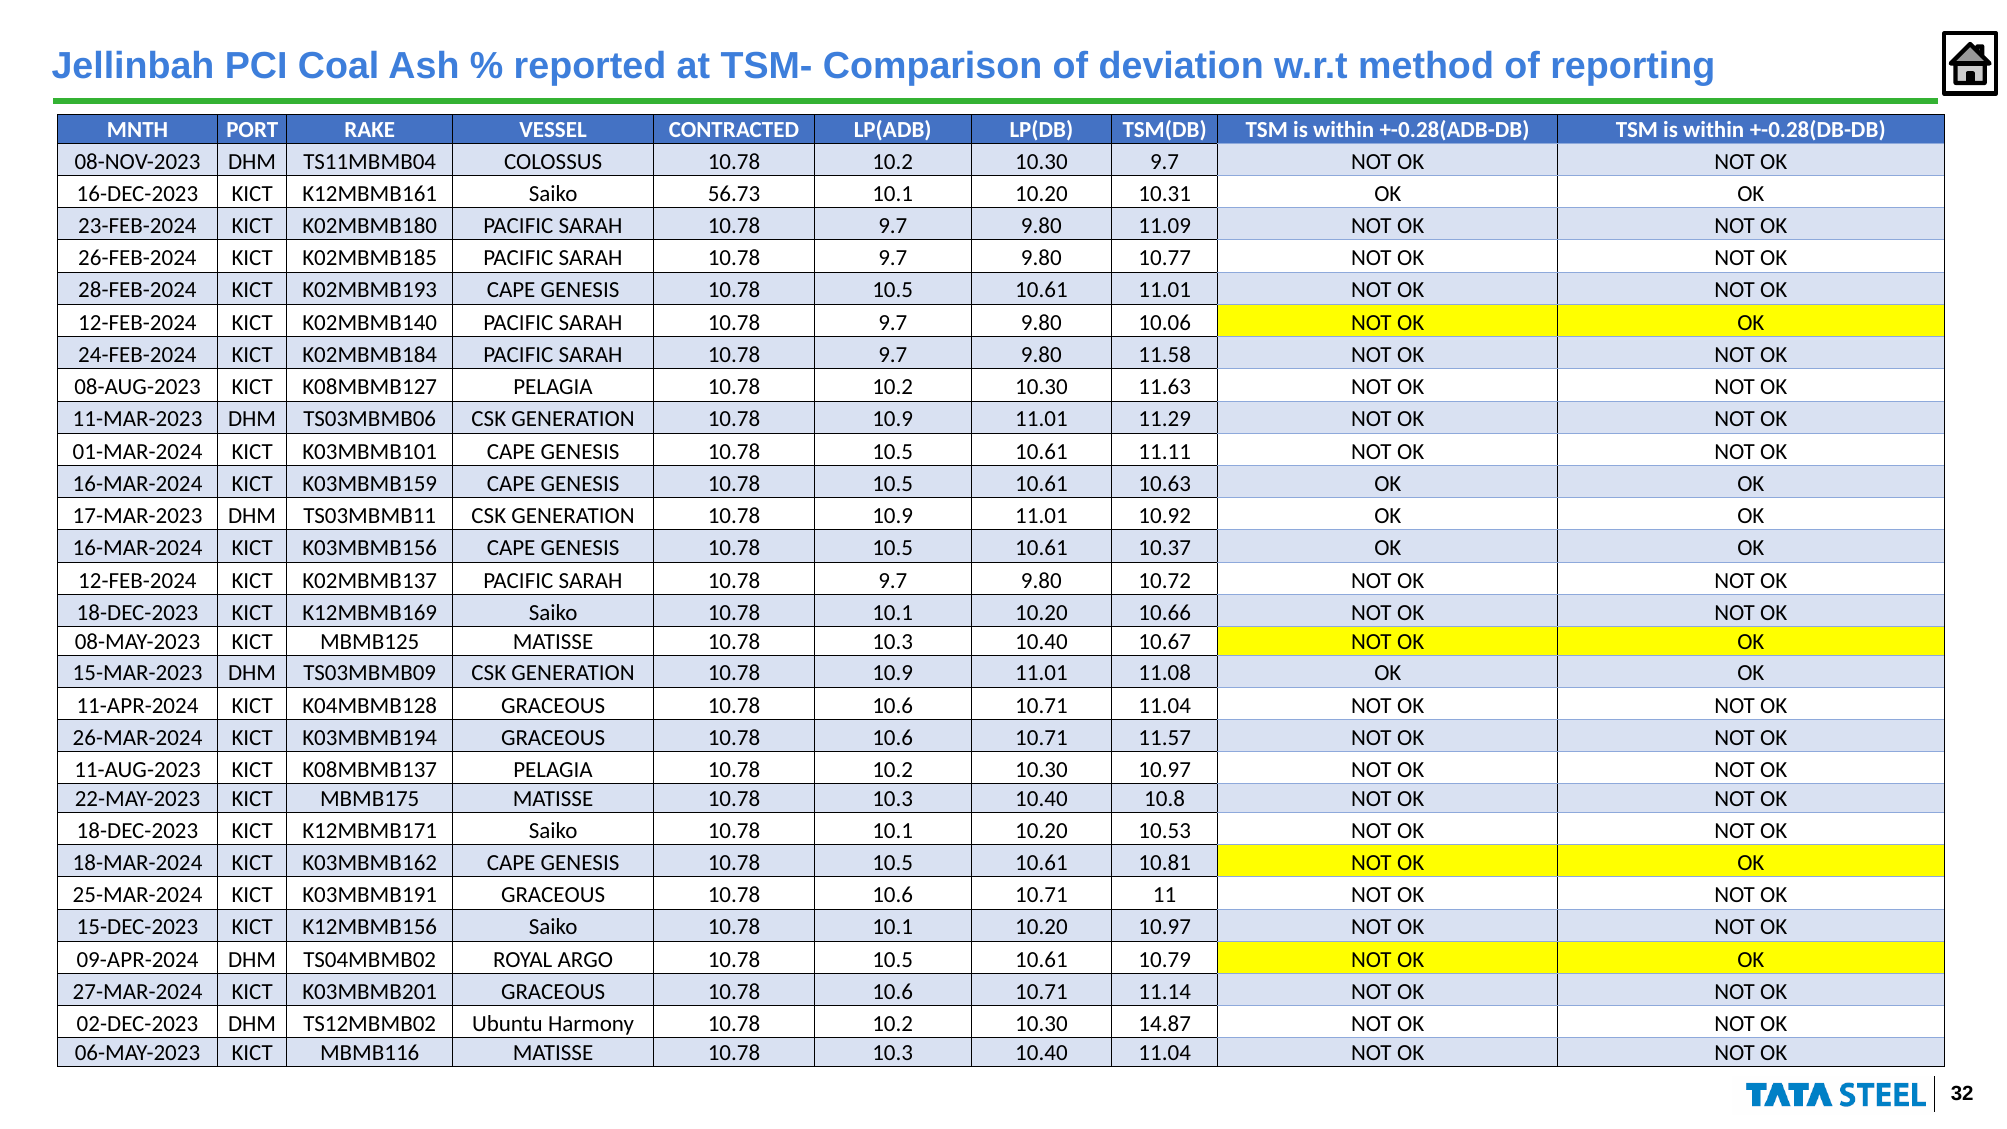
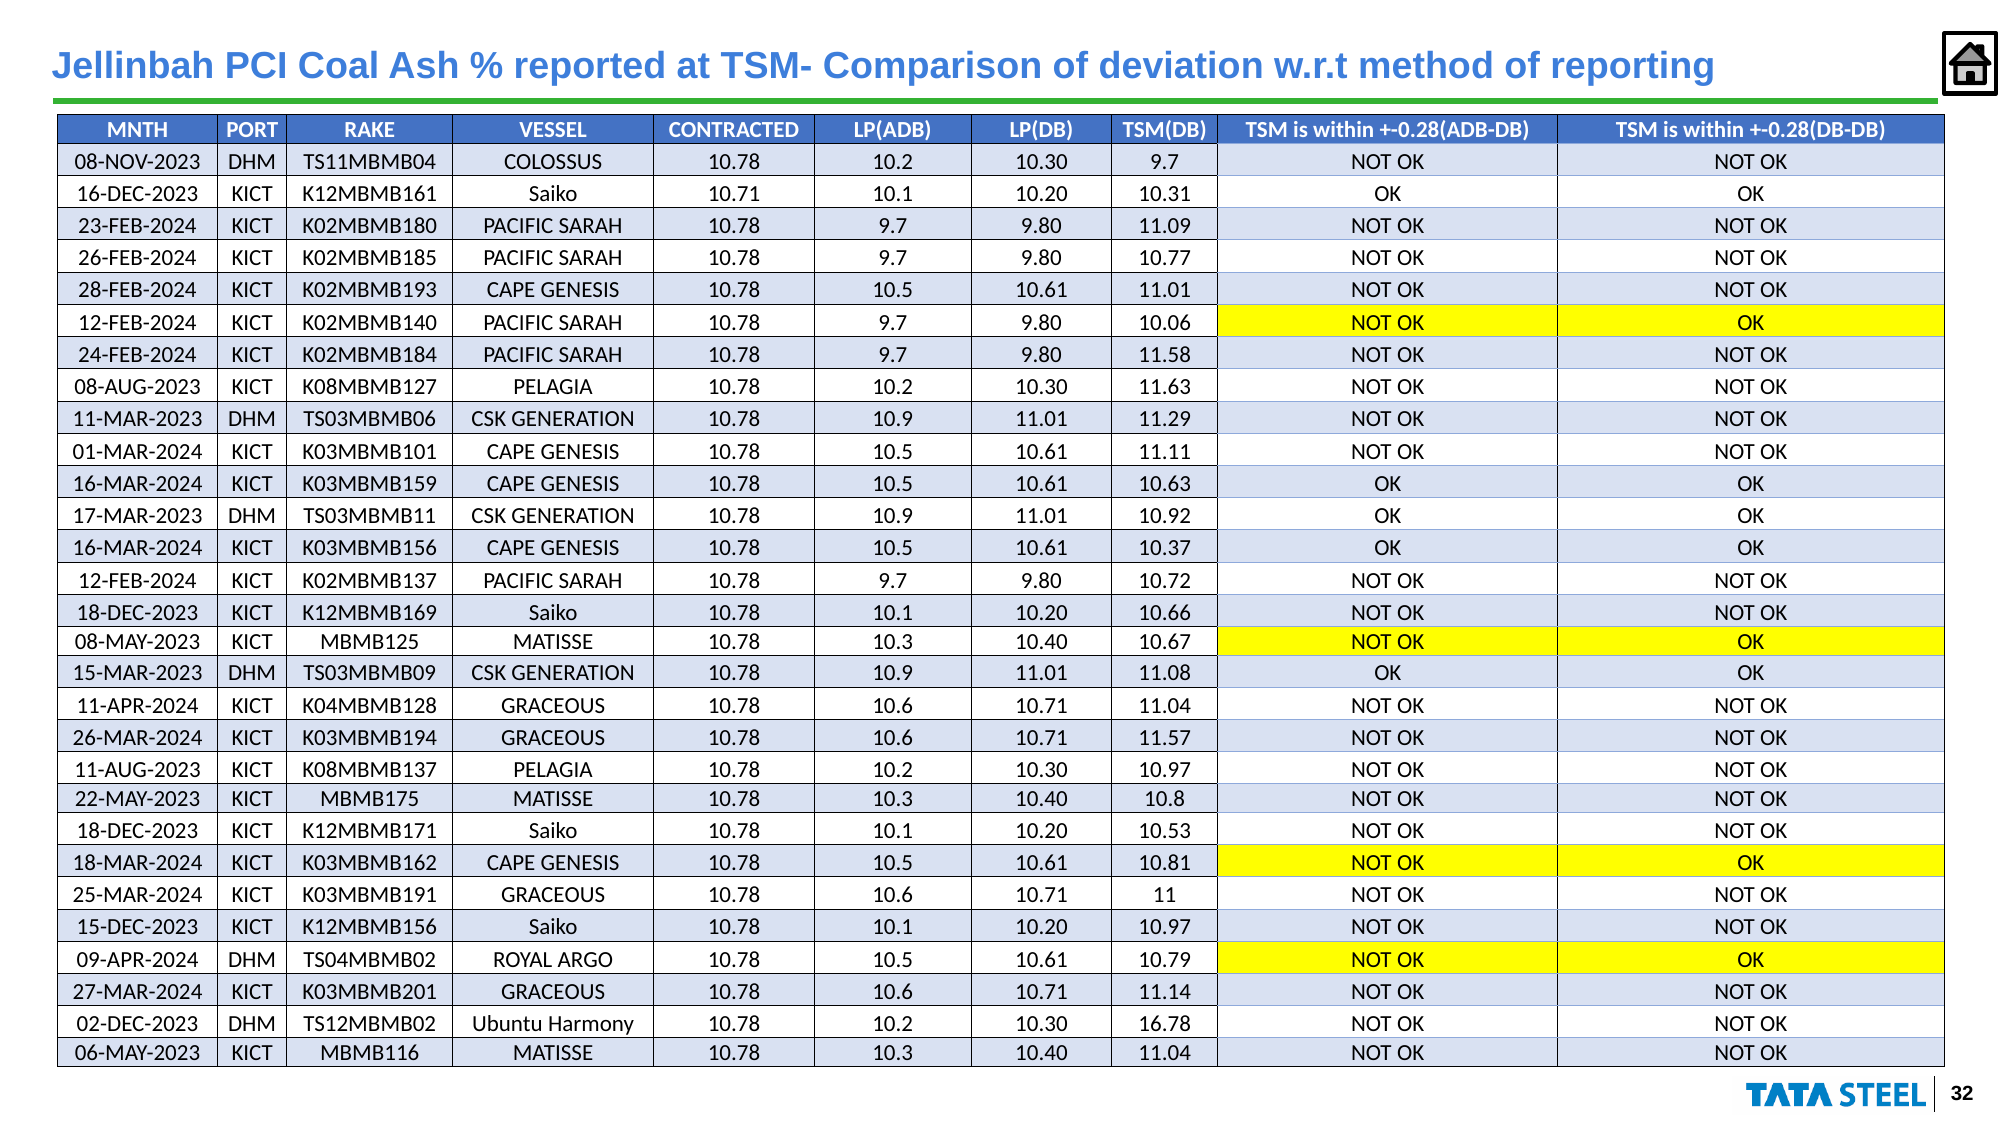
Saiko 56.73: 56.73 -> 10.71
14.87: 14.87 -> 16.78
